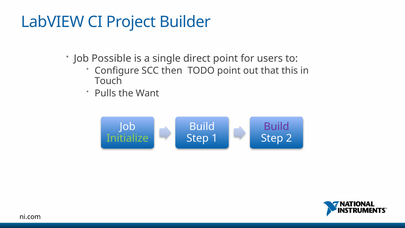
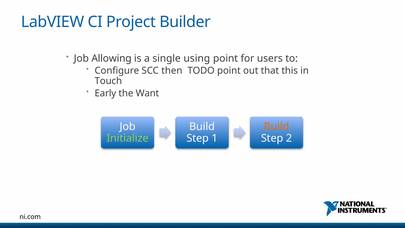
Possible: Possible -> Allowing
direct: direct -> using
Pulls: Pulls -> Early
Build at (276, 127) colour: purple -> orange
